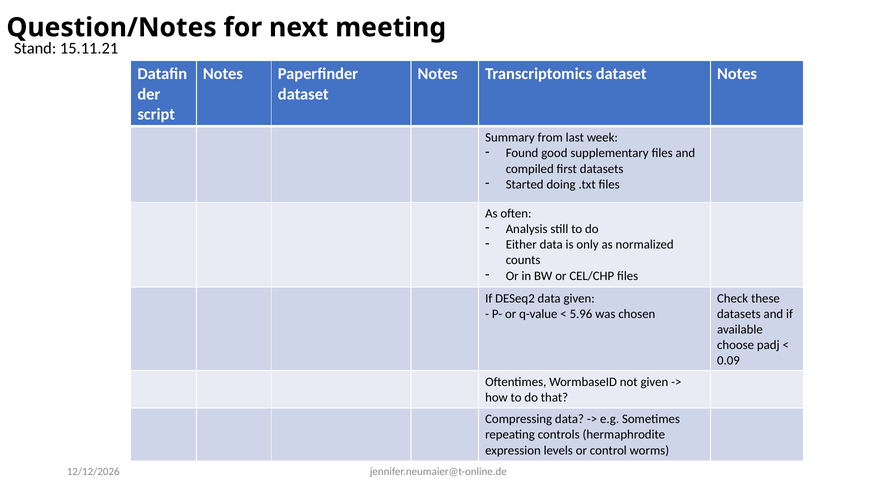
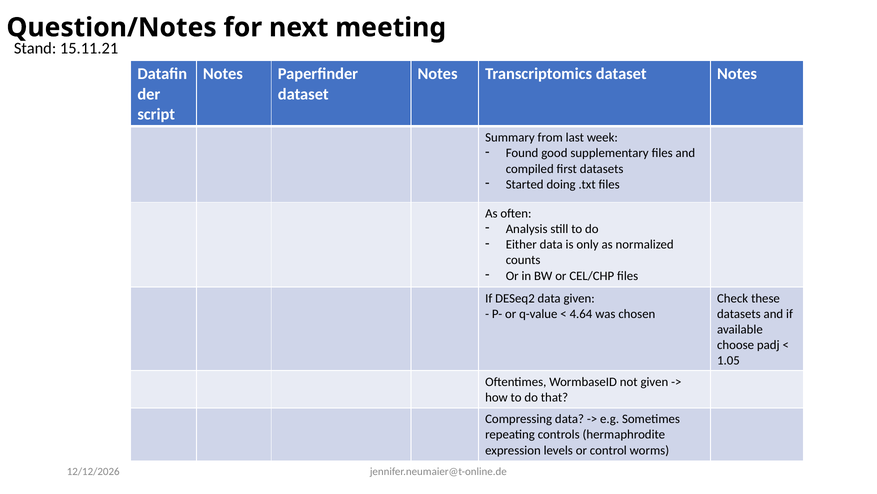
5.96: 5.96 -> 4.64
0.09: 0.09 -> 1.05
